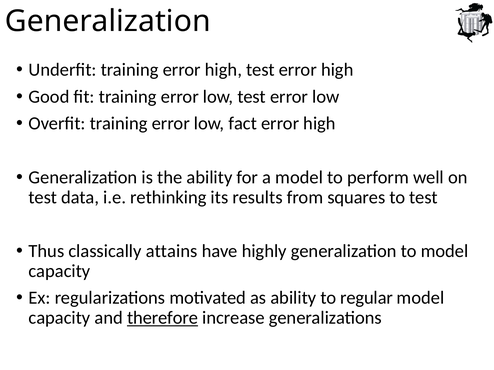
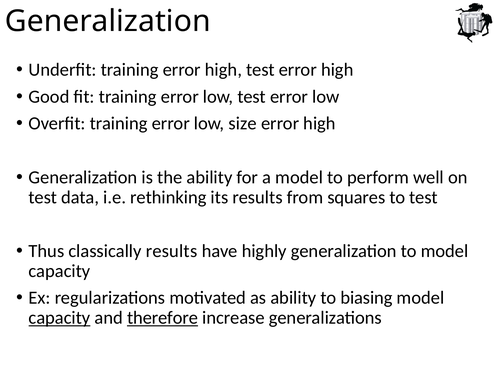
fact: fact -> size
classically attains: attains -> results
regular: regular -> biasing
capacity at (59, 318) underline: none -> present
